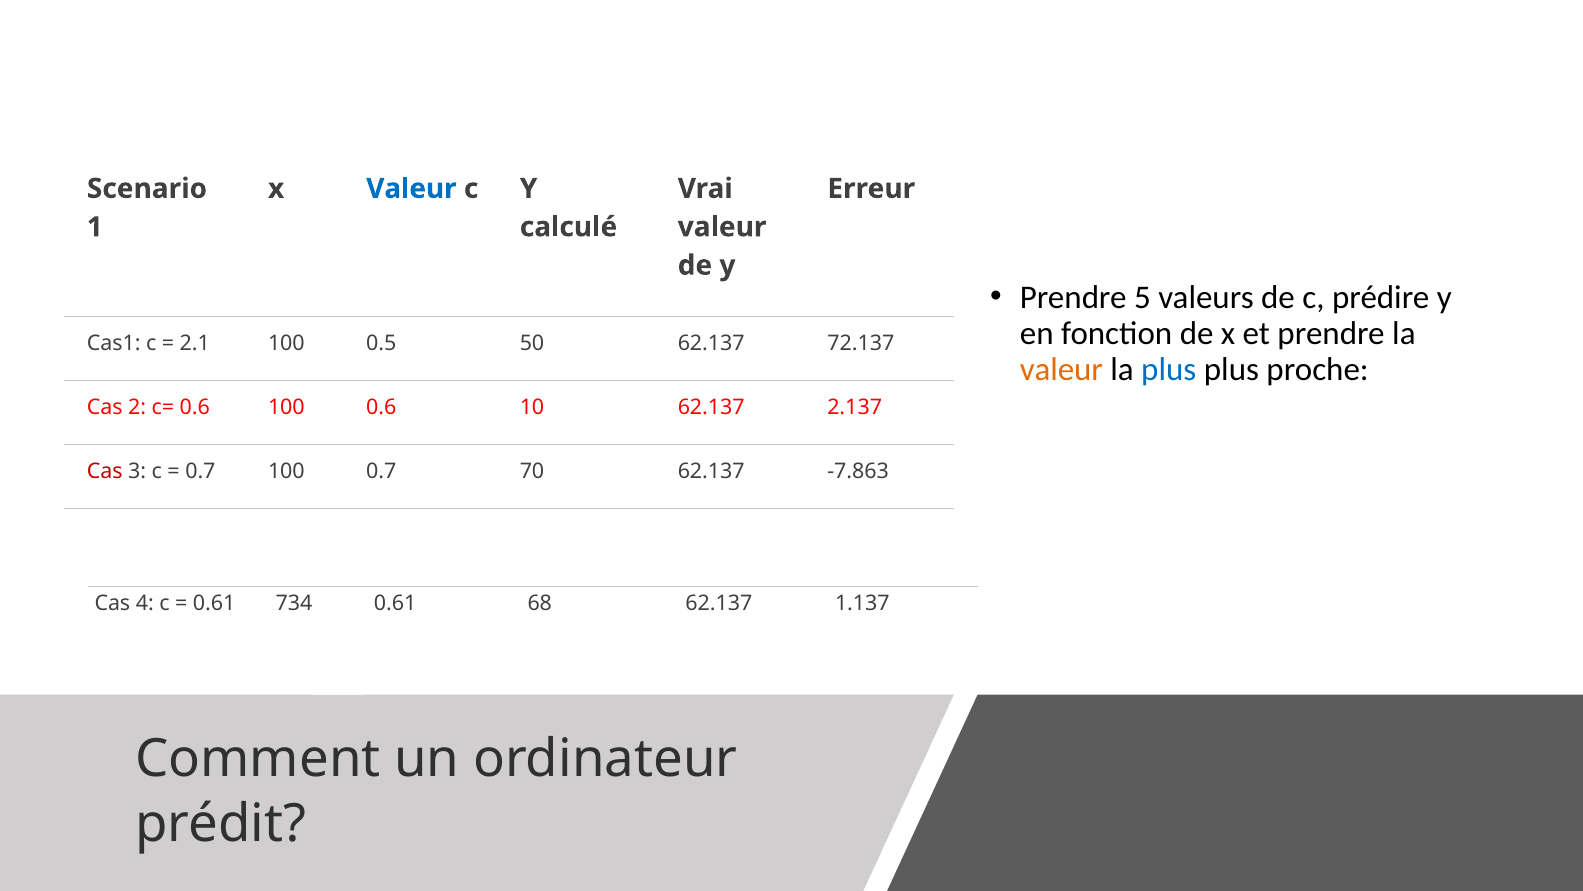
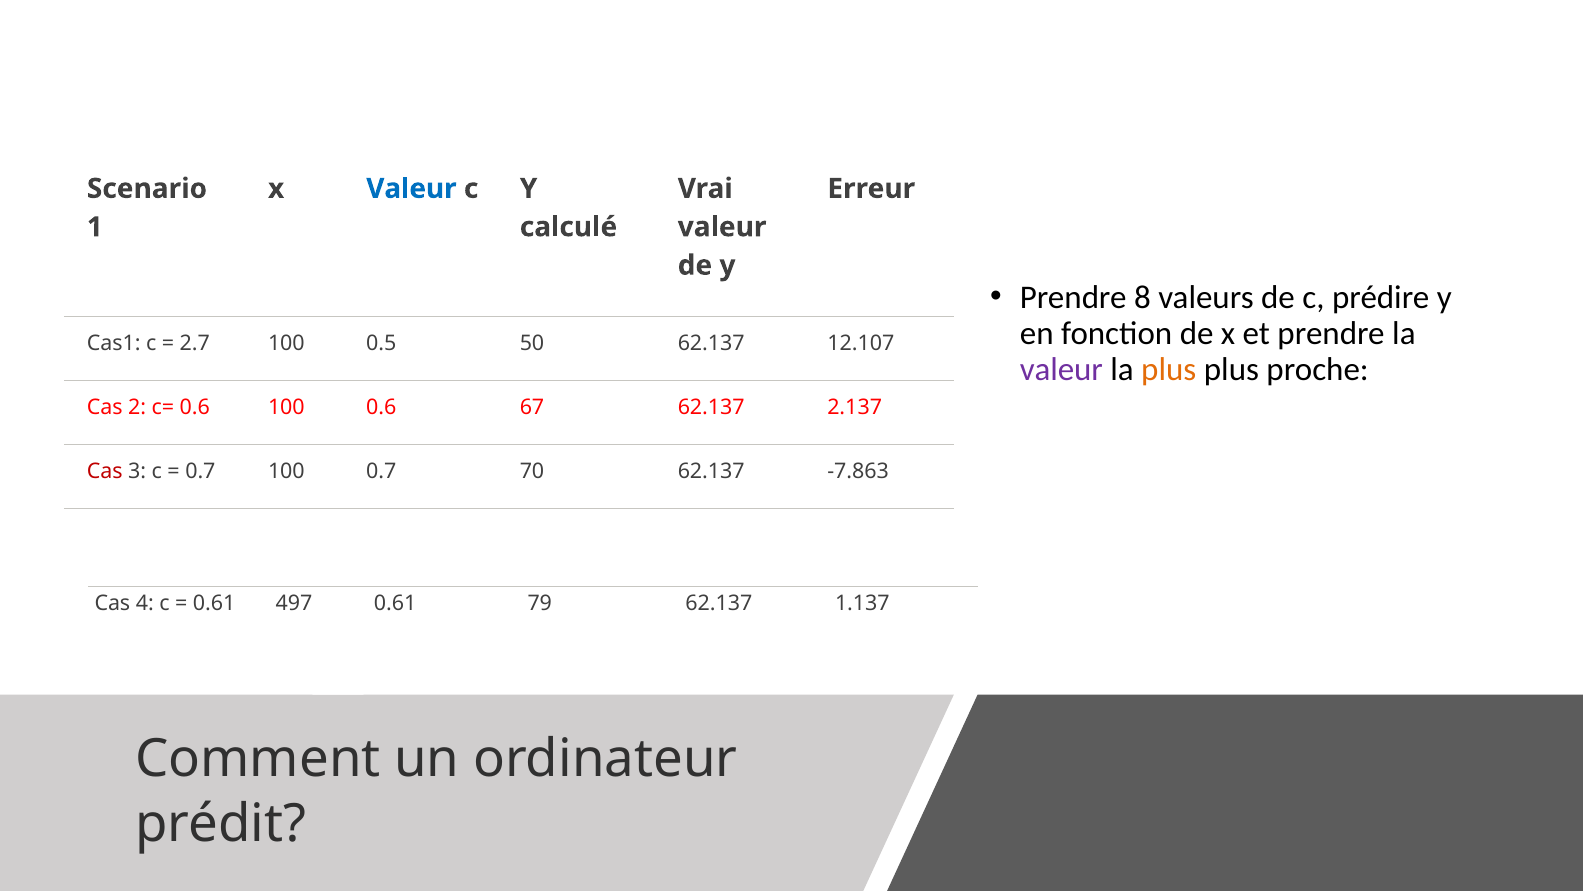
5: 5 -> 8
2.1: 2.1 -> 2.7
72.137: 72.137 -> 12.107
valeur at (1061, 370) colour: orange -> purple
plus at (1169, 370) colour: blue -> orange
10: 10 -> 67
734: 734 -> 497
68: 68 -> 79
